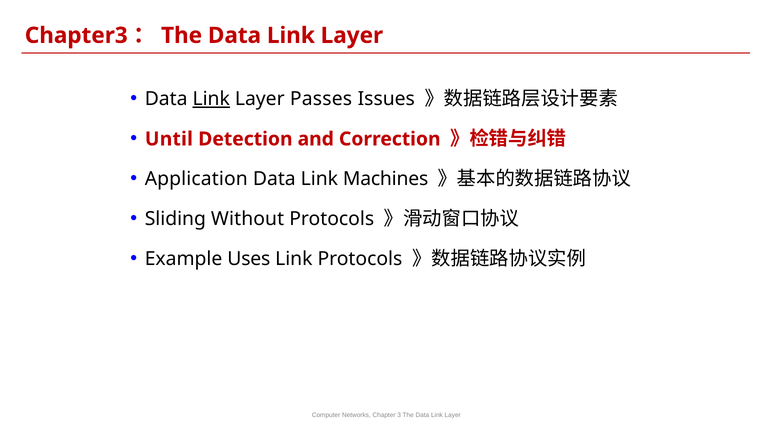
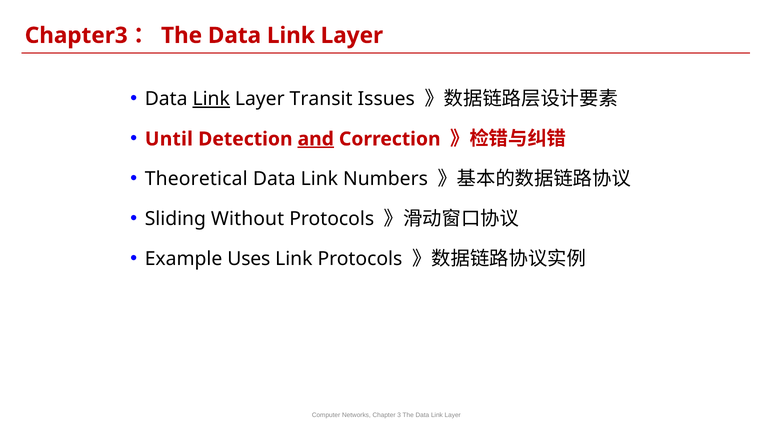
Passes: Passes -> Transit
and underline: none -> present
Application: Application -> Theoretical
Machines: Machines -> Numbers
